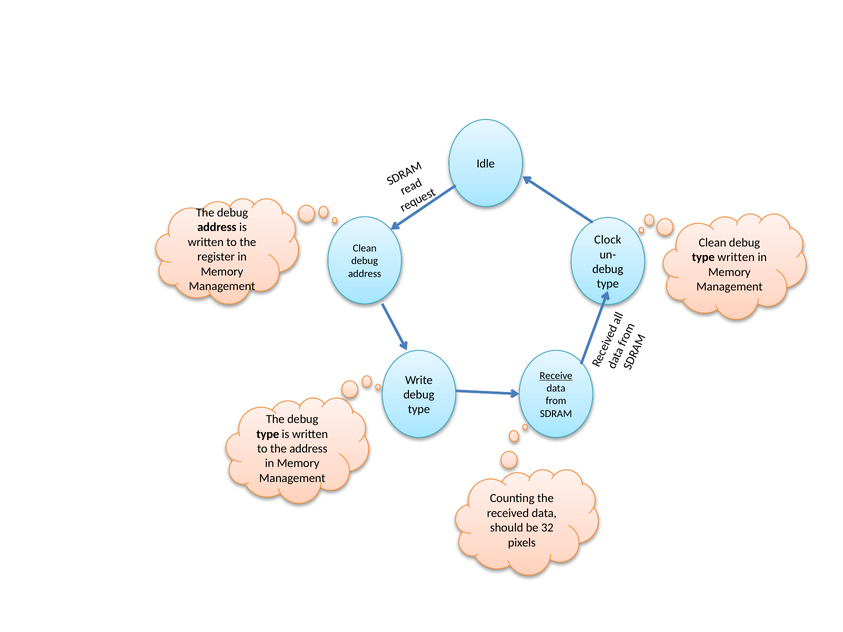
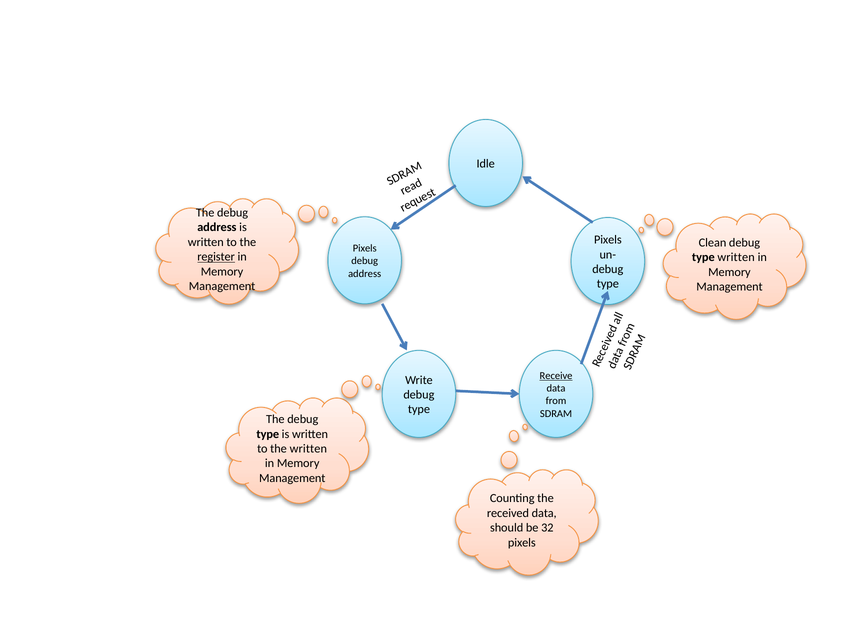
Clock at (608, 240): Clock -> Pixels
Clean at (365, 248): Clean -> Pixels
register underline: none -> present
the address: address -> written
